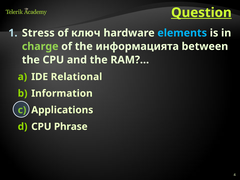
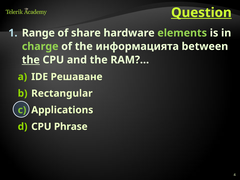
Stress: Stress -> Range
ключ: ключ -> share
elements colour: light blue -> light green
the at (31, 60) underline: none -> present
Relational: Relational -> Решаване
Information: Information -> Rectangular
